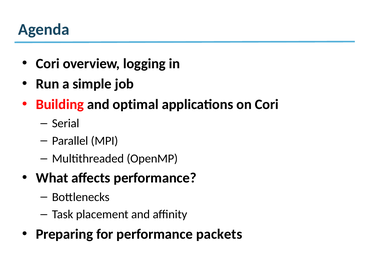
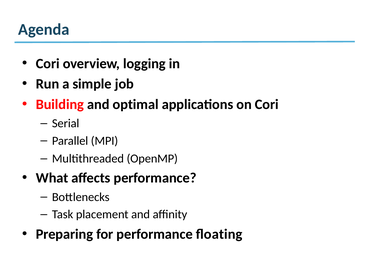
packets: packets -> ﬂoating
